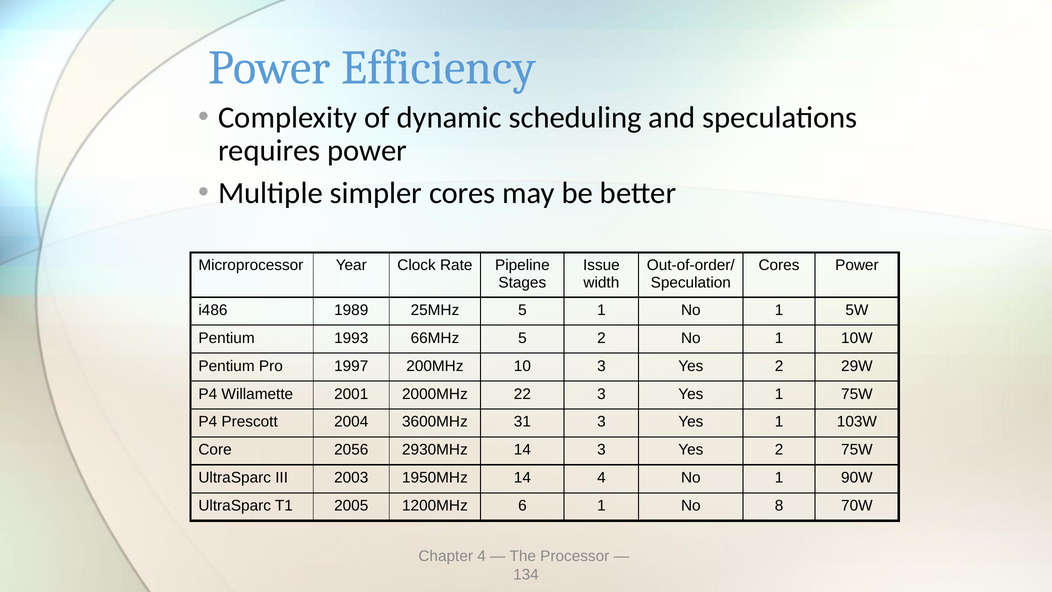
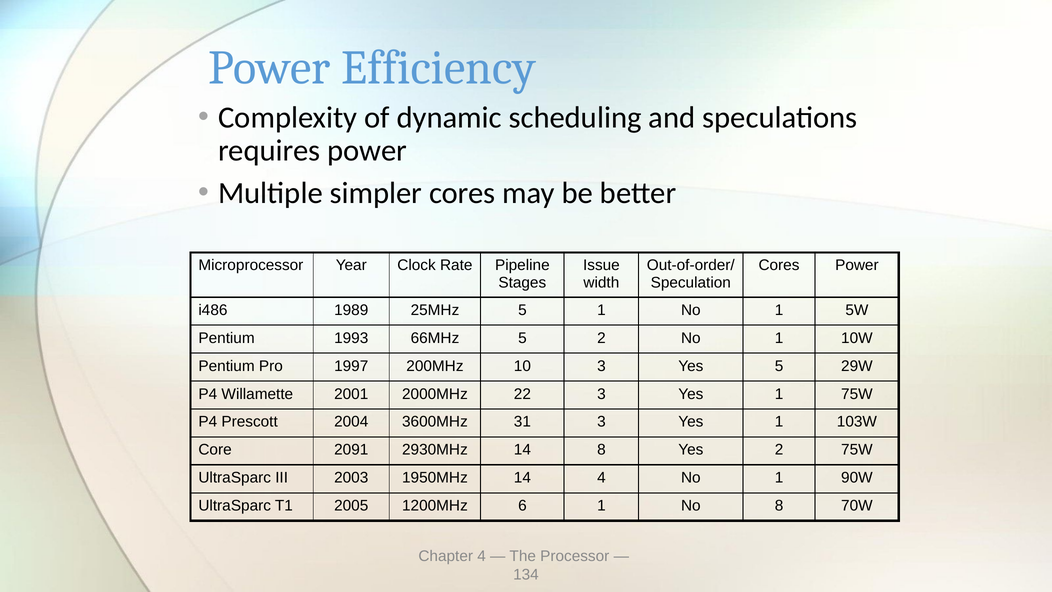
10 3 Yes 2: 2 -> 5
2056: 2056 -> 2091
14 3: 3 -> 8
